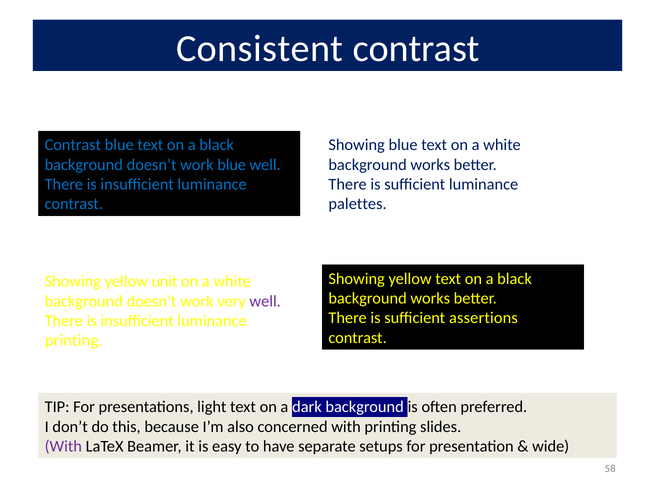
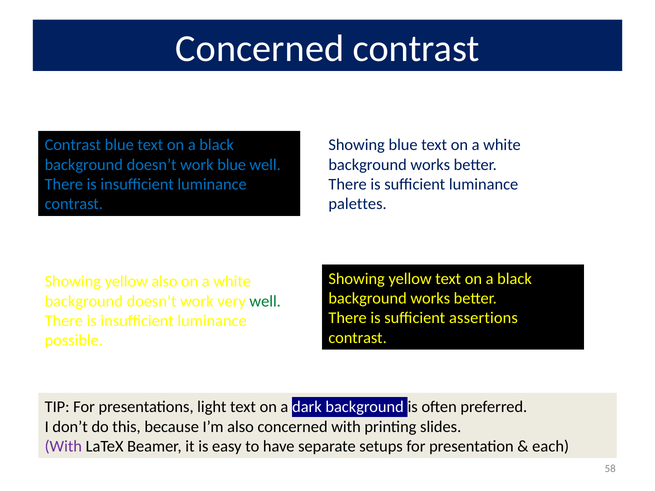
Consistent at (260, 49): Consistent -> Concerned
yellow unit: unit -> also
well at (265, 301) colour: purple -> green
printing at (74, 341): printing -> possible
wide: wide -> each
